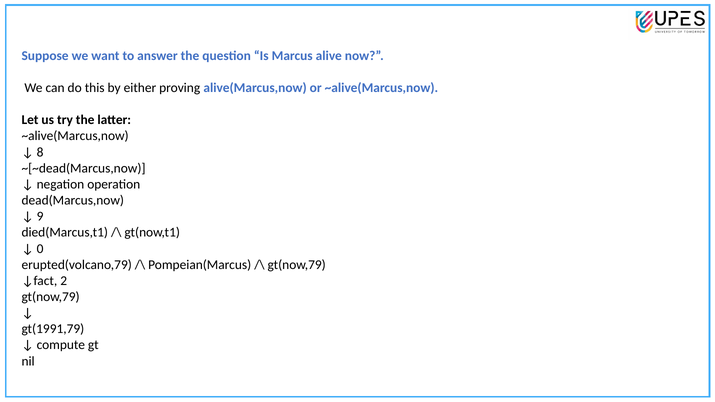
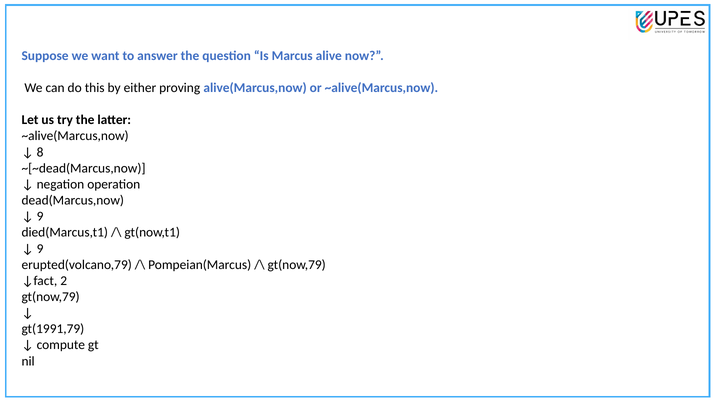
0 at (40, 249): 0 -> 9
